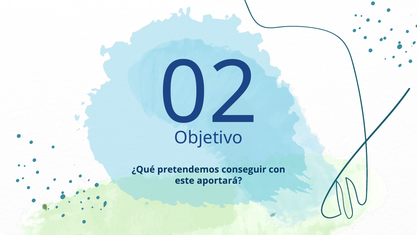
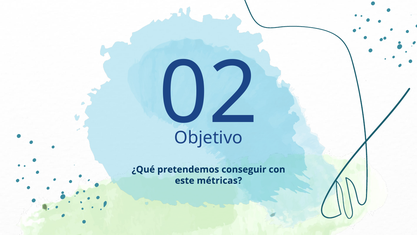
aportará: aportará -> métricas
